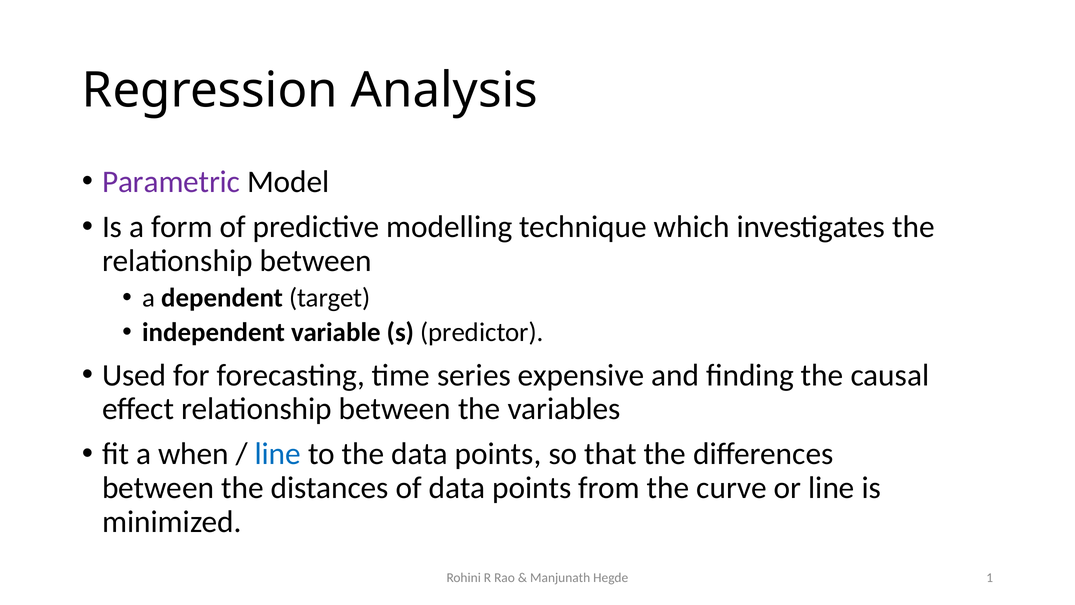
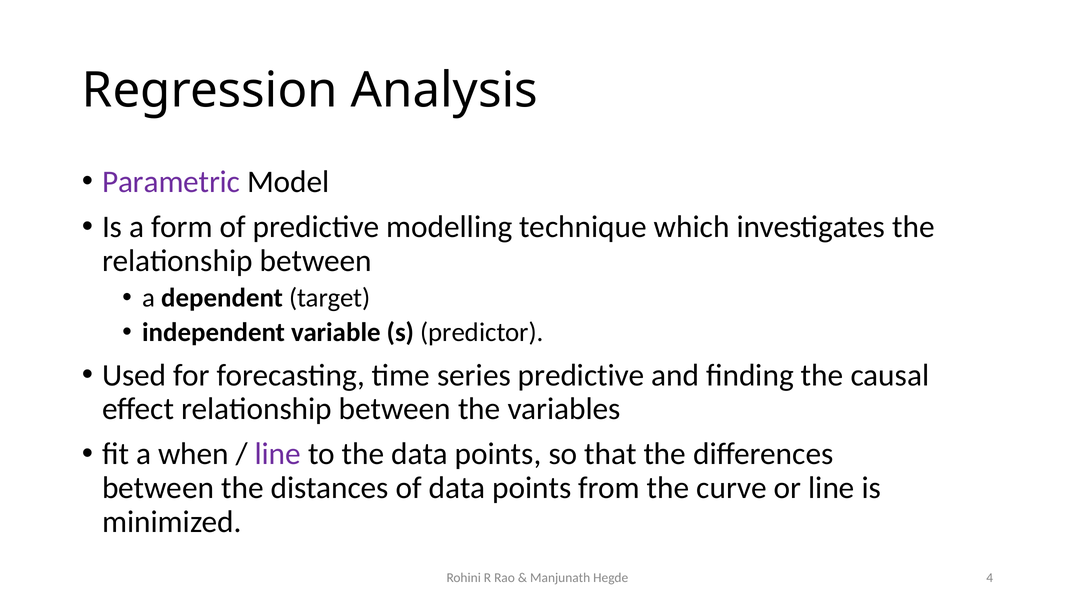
series expensive: expensive -> predictive
line at (278, 454) colour: blue -> purple
1: 1 -> 4
